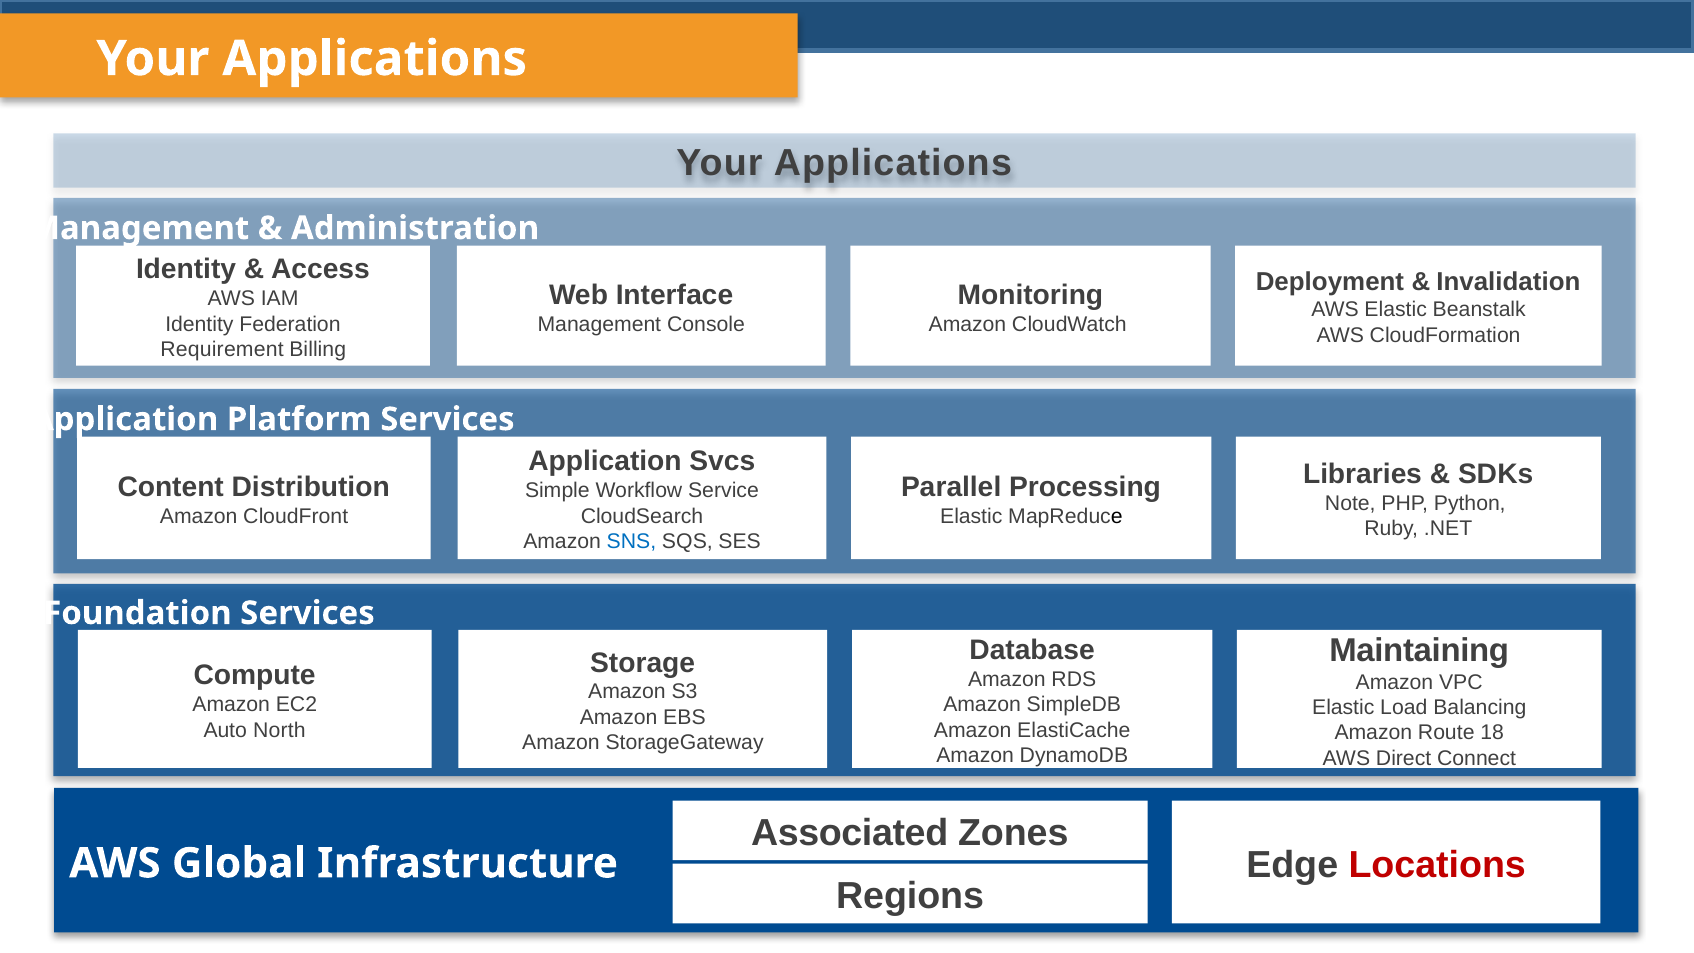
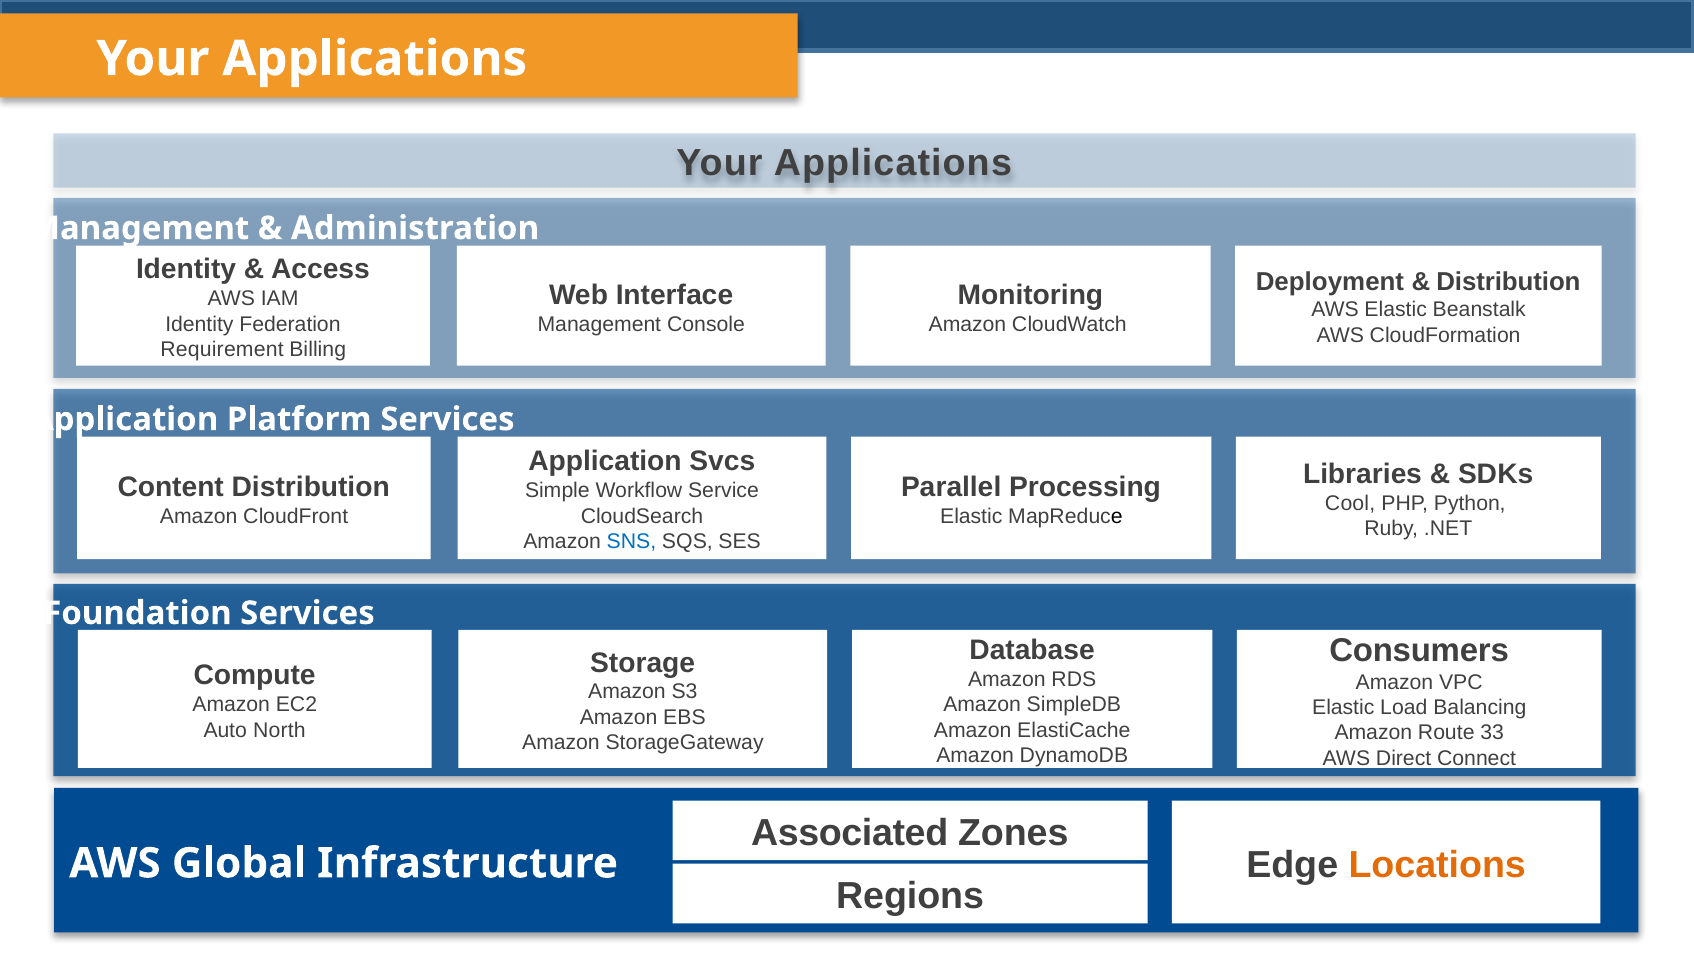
Invalidation at (1508, 282): Invalidation -> Distribution
Note: Note -> Cool
Maintaining: Maintaining -> Consumers
18: 18 -> 33
Locations colour: red -> orange
